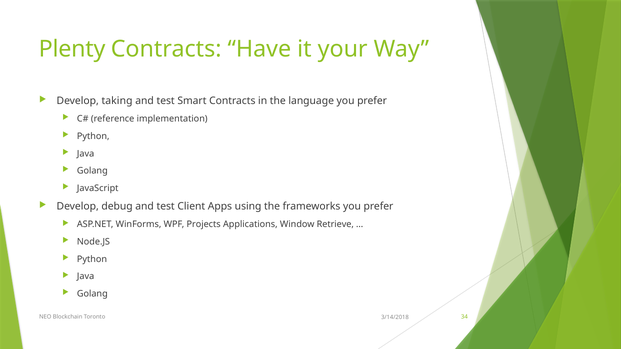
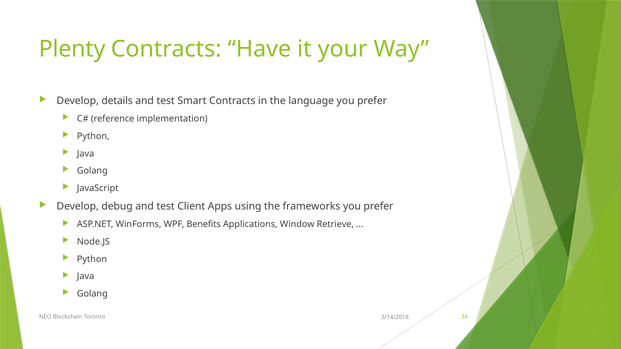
taking: taking -> details
Projects: Projects -> Benefits
